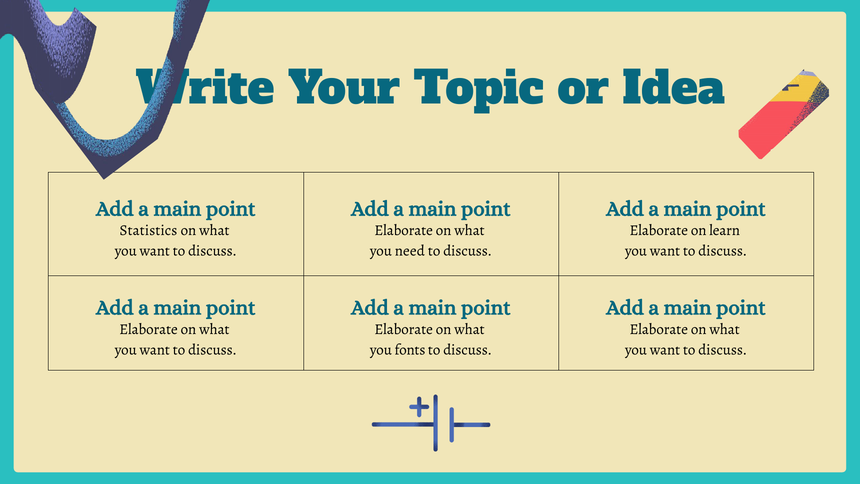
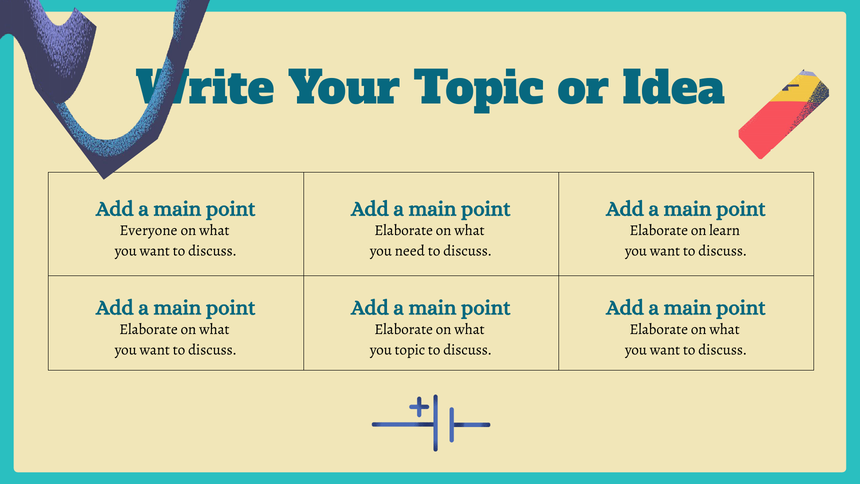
Statistics: Statistics -> Everyone
you fonts: fonts -> topic
